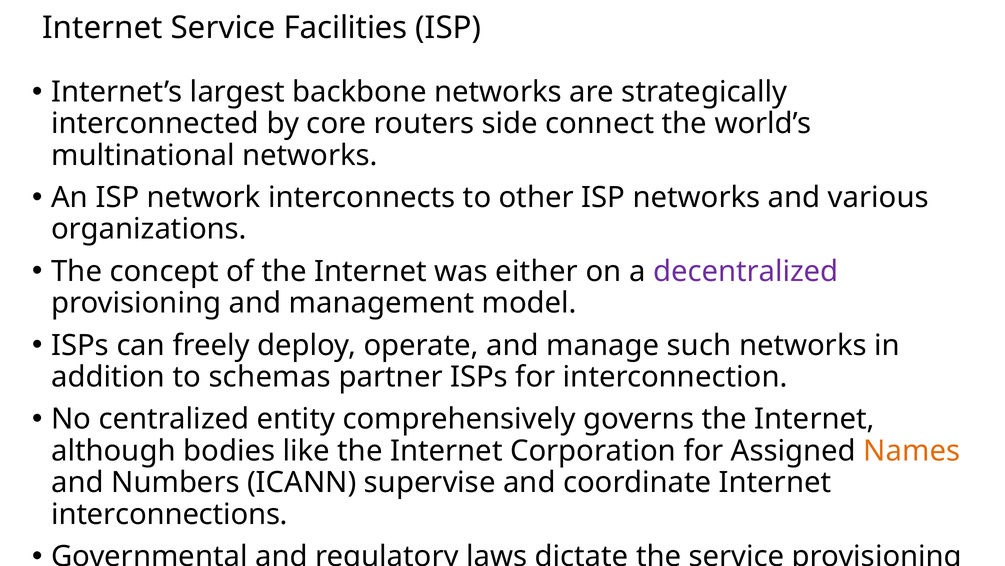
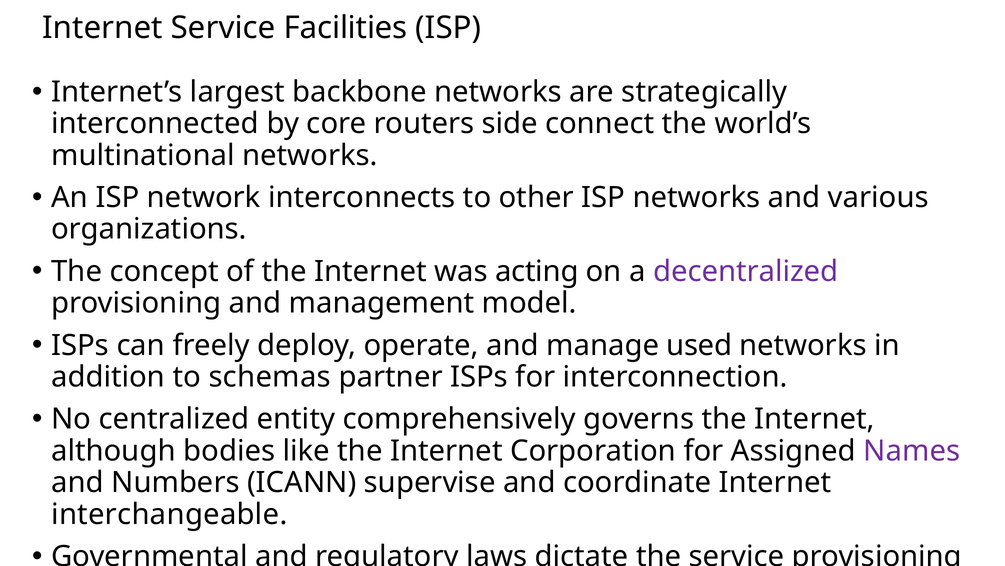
either: either -> acting
such: such -> used
Names colour: orange -> purple
interconnections: interconnections -> interchangeable
